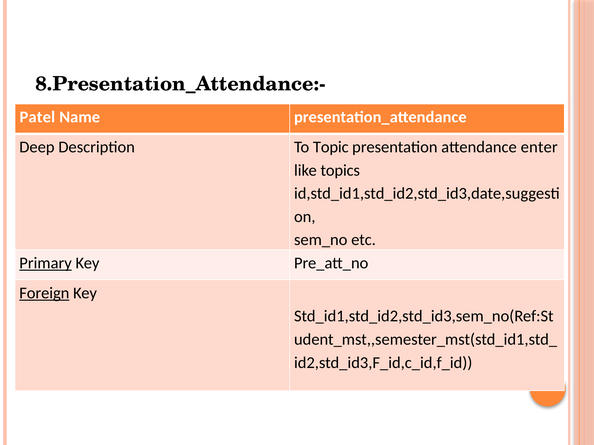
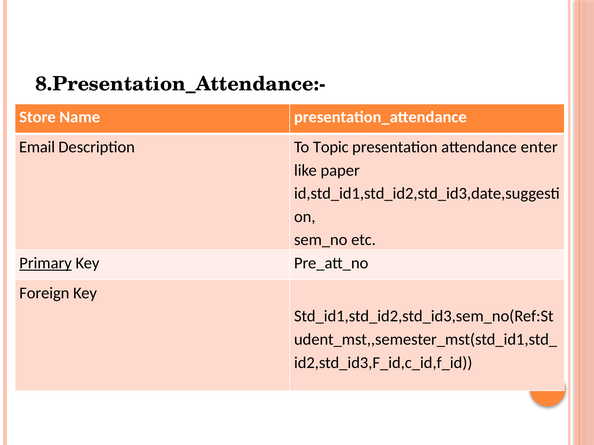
Patel: Patel -> Store
Deep: Deep -> Email
topics: topics -> paper
Foreign underline: present -> none
